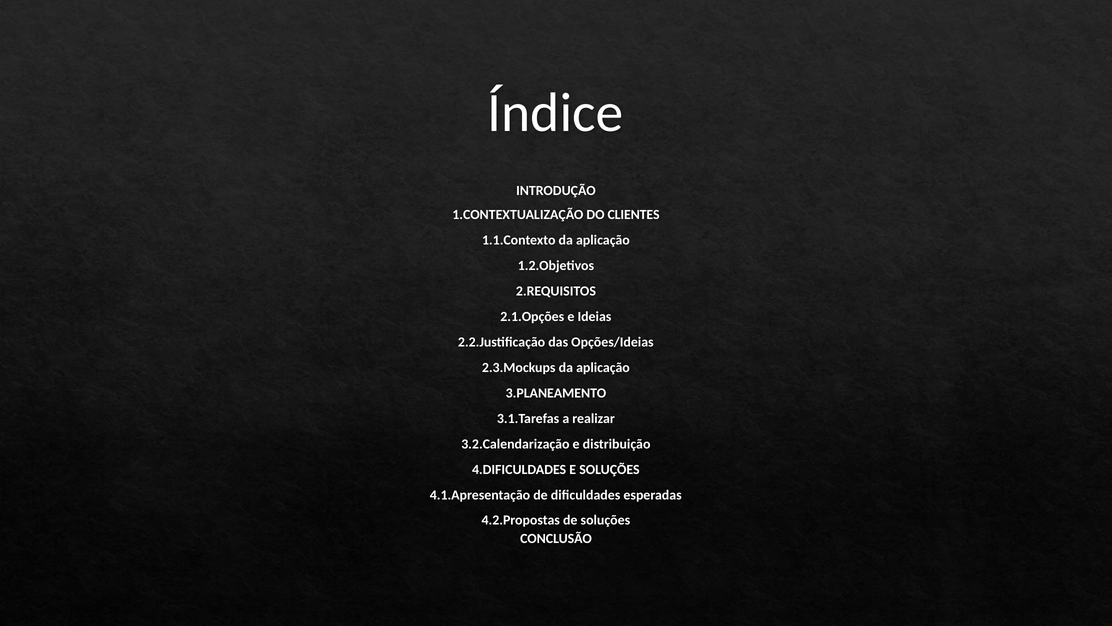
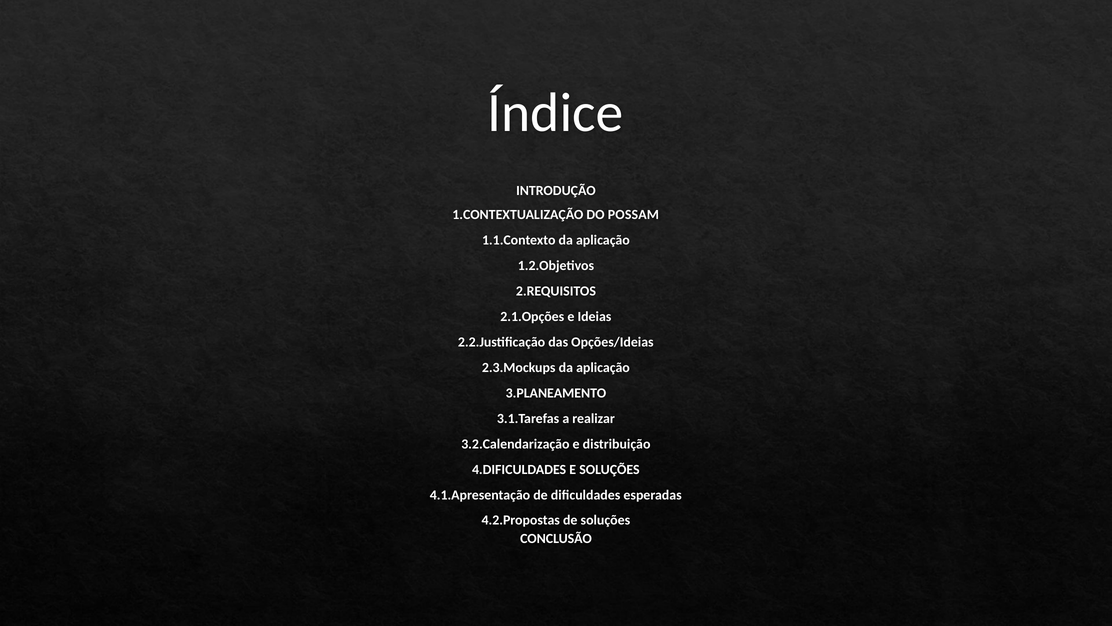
CLIENTES: CLIENTES -> POSSAM
